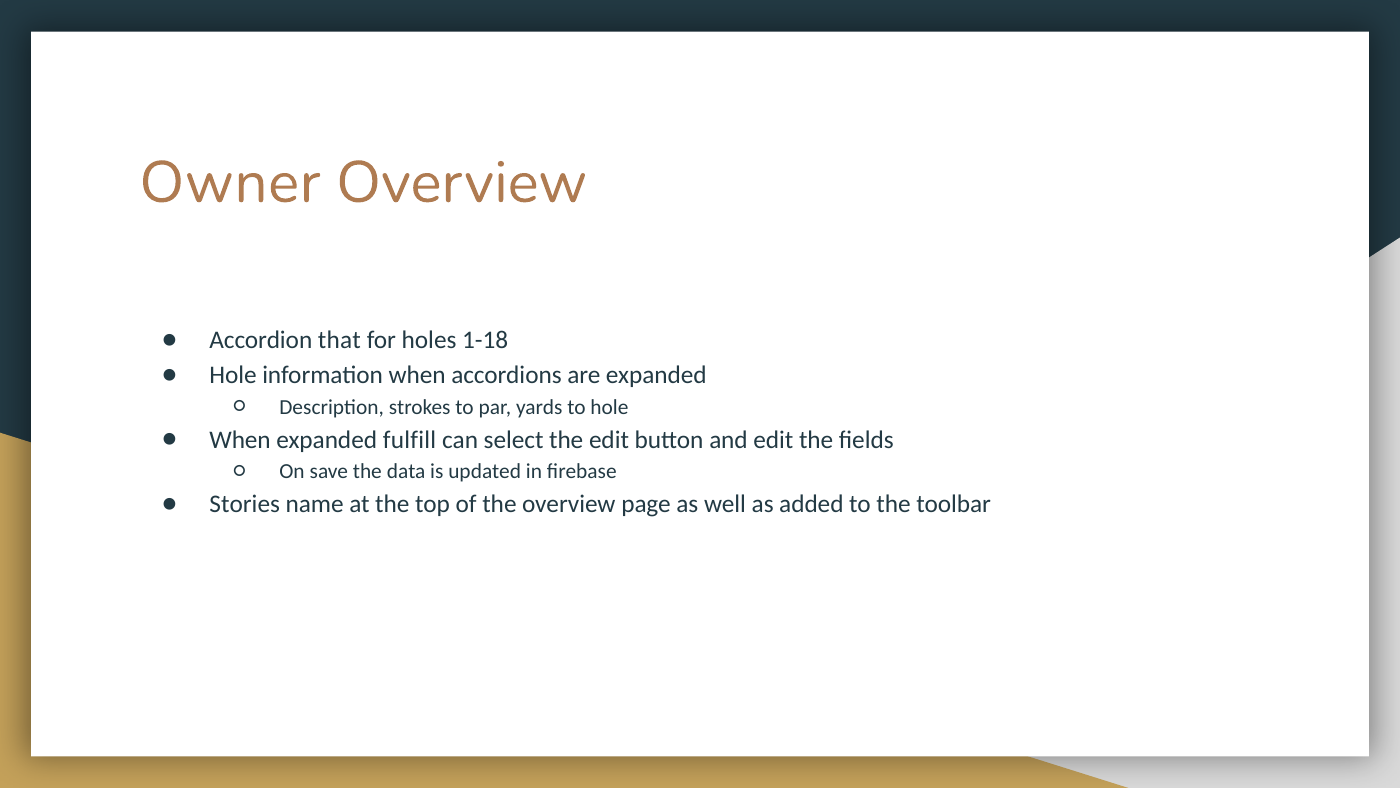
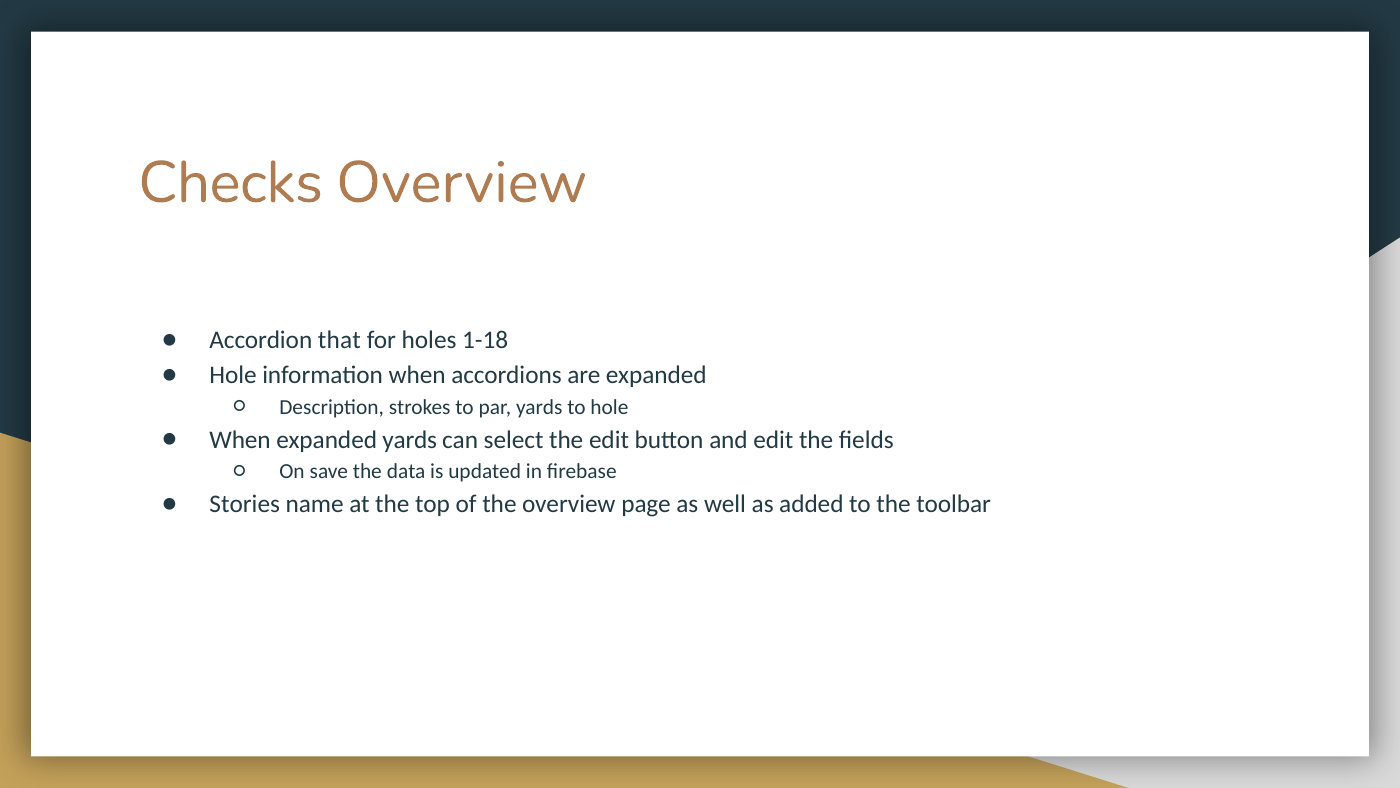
Owner: Owner -> Checks
expanded fulfill: fulfill -> yards
